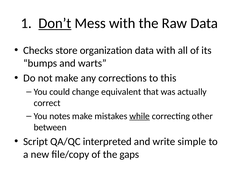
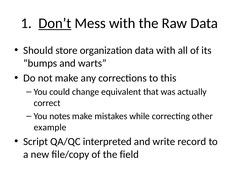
Checks: Checks -> Should
while underline: present -> none
between: between -> example
simple: simple -> record
gaps: gaps -> field
